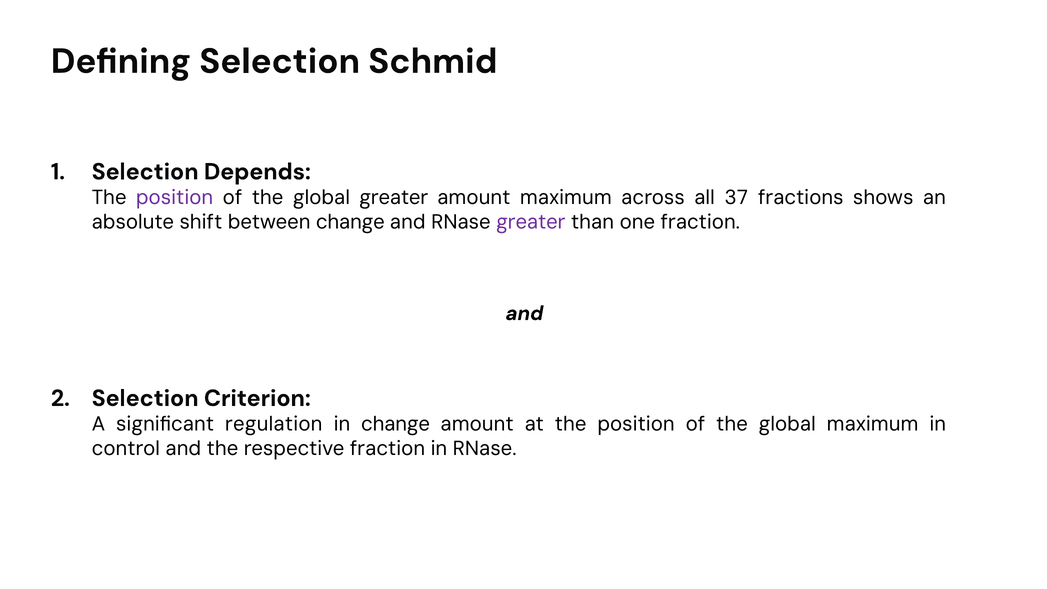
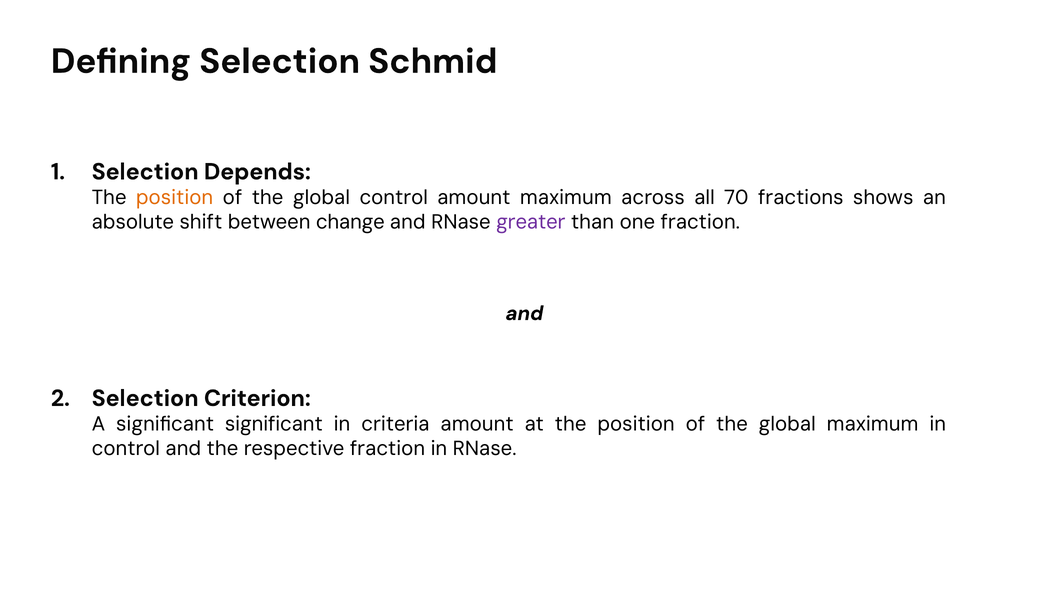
position at (175, 198) colour: purple -> orange
global greater: greater -> control
37: 37 -> 70
significant regulation: regulation -> significant
in change: change -> criteria
